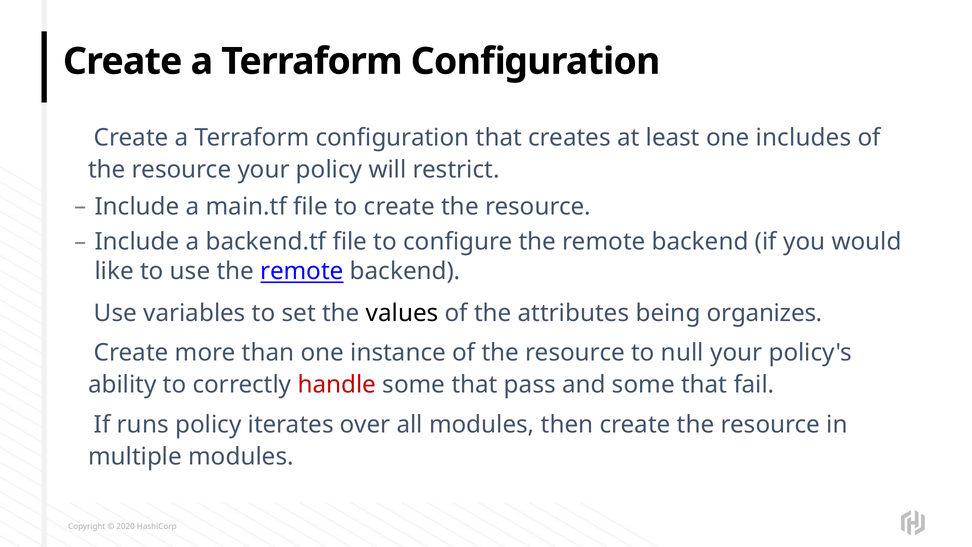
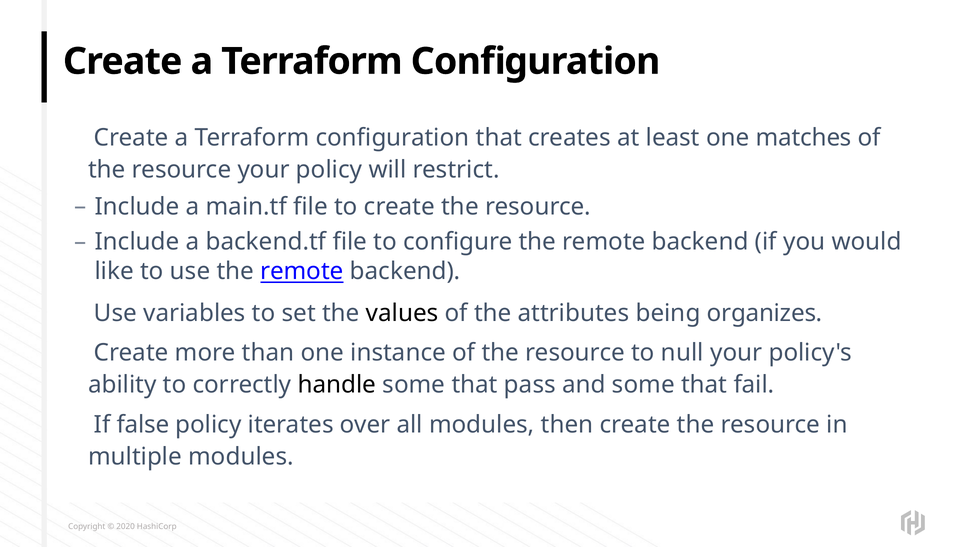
includes: includes -> matches
handle colour: red -> black
runs: runs -> false
